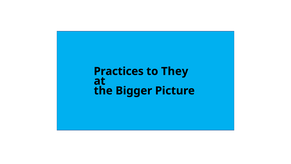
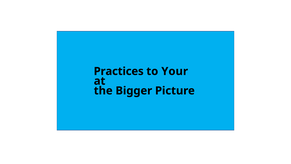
They: They -> Your
